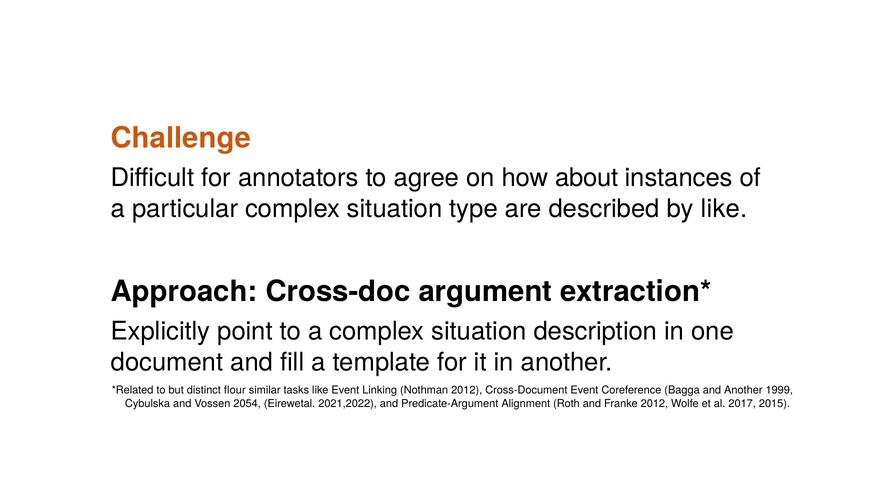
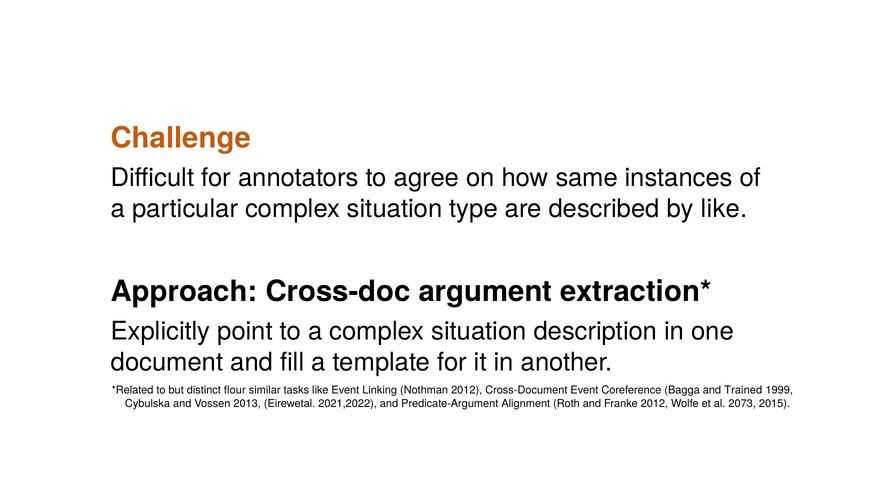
about: about -> same
and Another: Another -> Trained
2054: 2054 -> 2013
2017: 2017 -> 2073
